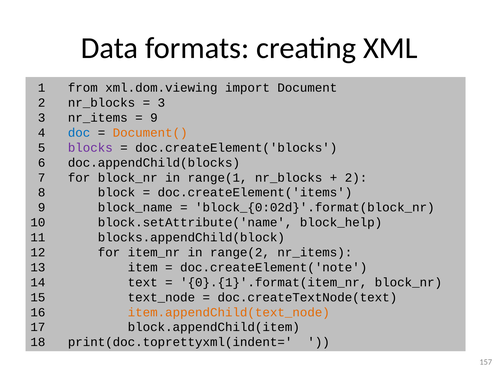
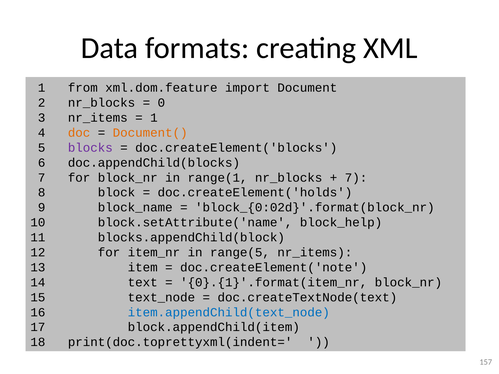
xml.dom.viewing: xml.dom.viewing -> xml.dom.feature
3 at (161, 103): 3 -> 0
9 at (154, 118): 9 -> 1
doc colour: blue -> orange
2 at (356, 178): 2 -> 7
doc.createElement('items: doc.createElement('items -> doc.createElement('holds
range(2: range(2 -> range(5
item.appendChild(text_node colour: orange -> blue
